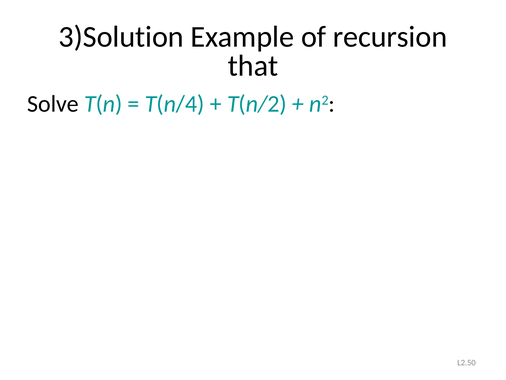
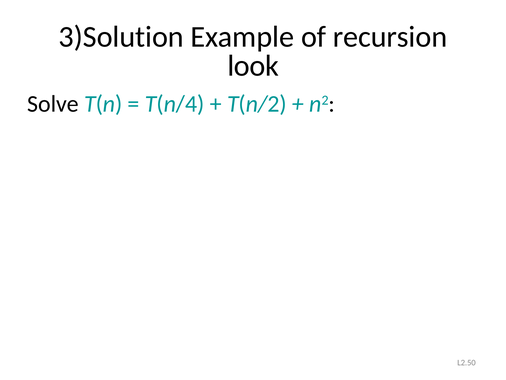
that: that -> look
